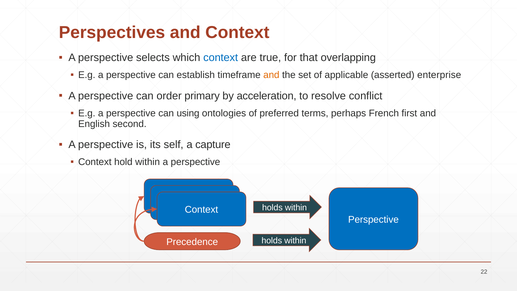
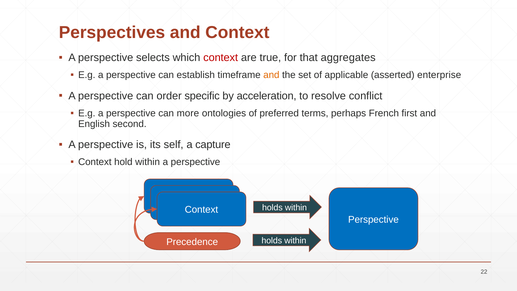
context at (221, 58) colour: blue -> red
overlapping: overlapping -> aggregates
primary: primary -> specific
using: using -> more
